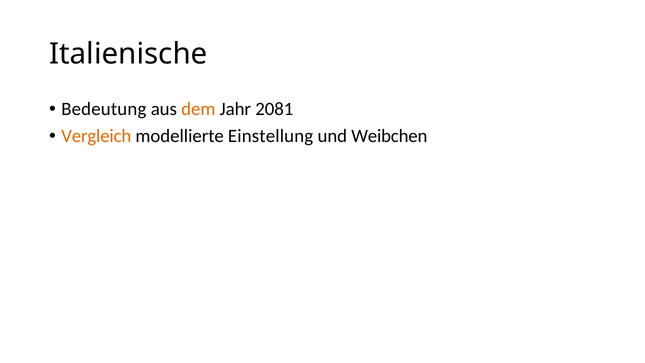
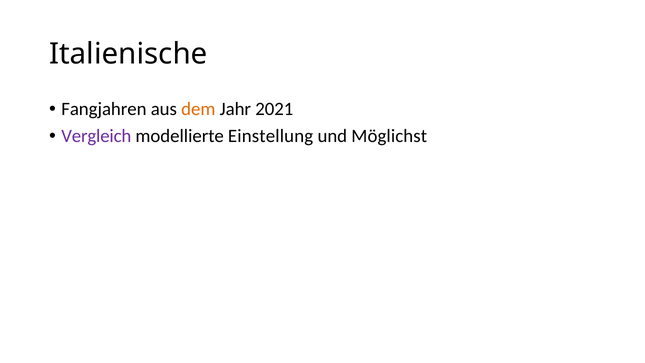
Bedeutung: Bedeutung -> Fangjahren
2081: 2081 -> 2021
Vergleich colour: orange -> purple
Weibchen: Weibchen -> Möglichst
